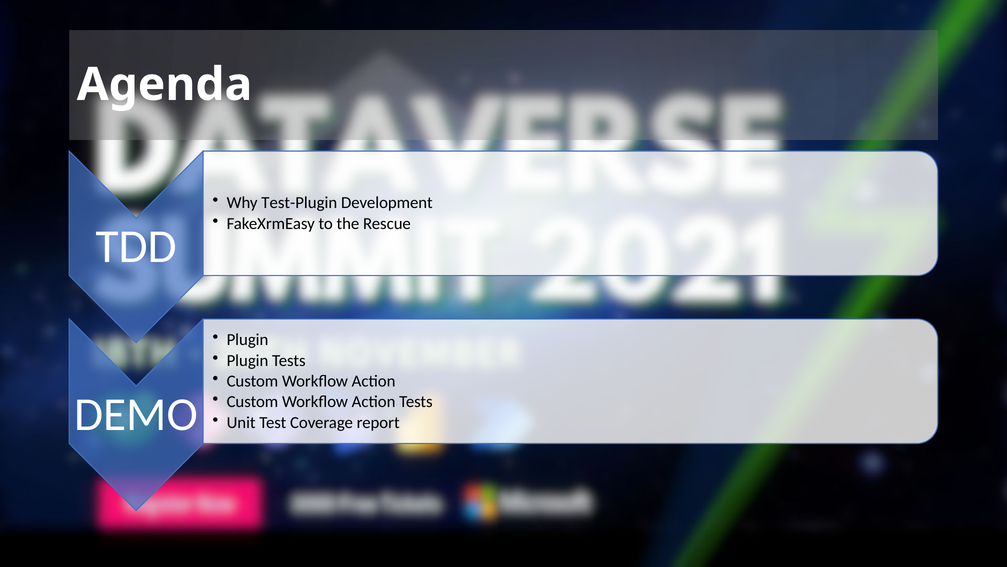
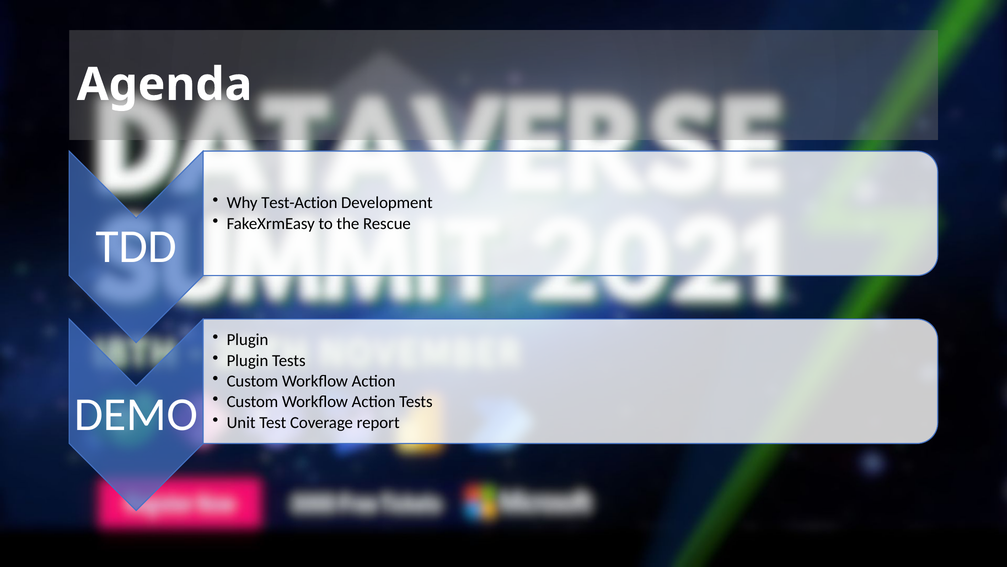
Test-Plugin: Test-Plugin -> Test-Action
